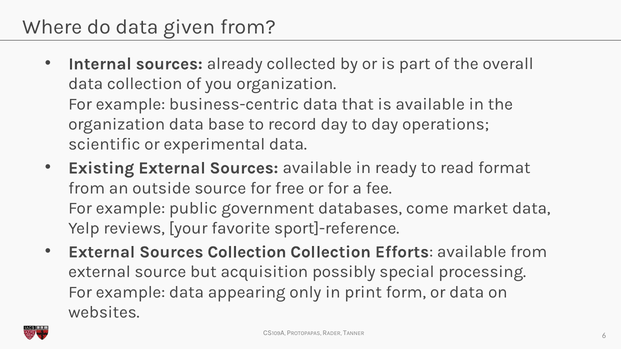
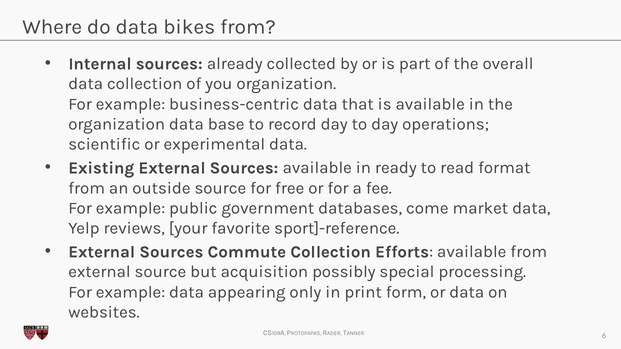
given: given -> bikes
Sources Collection: Collection -> Commute
